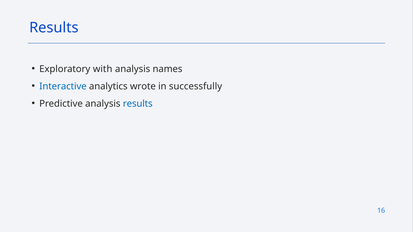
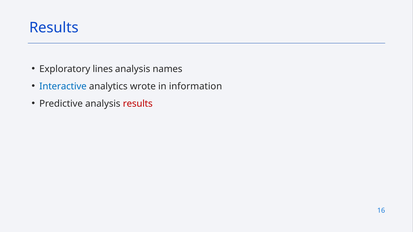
with: with -> lines
successfully: successfully -> information
results at (138, 104) colour: blue -> red
